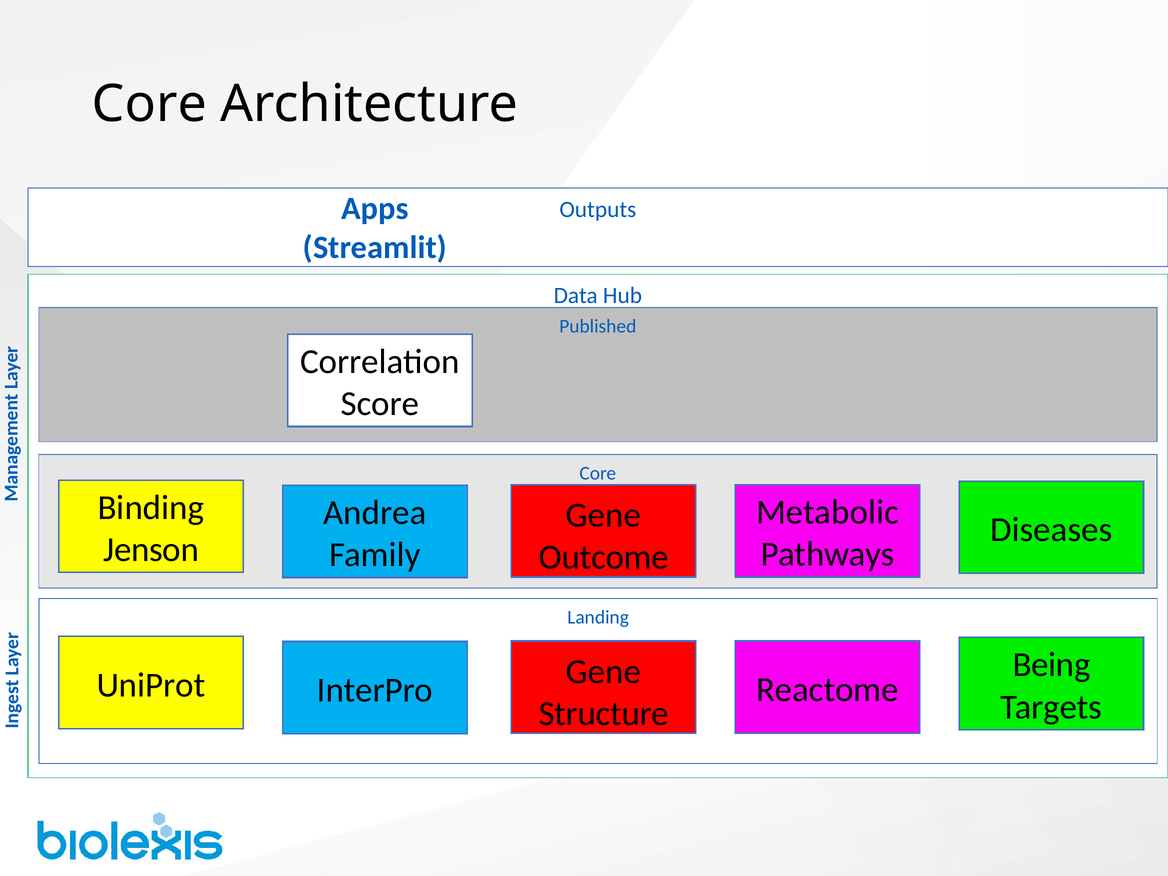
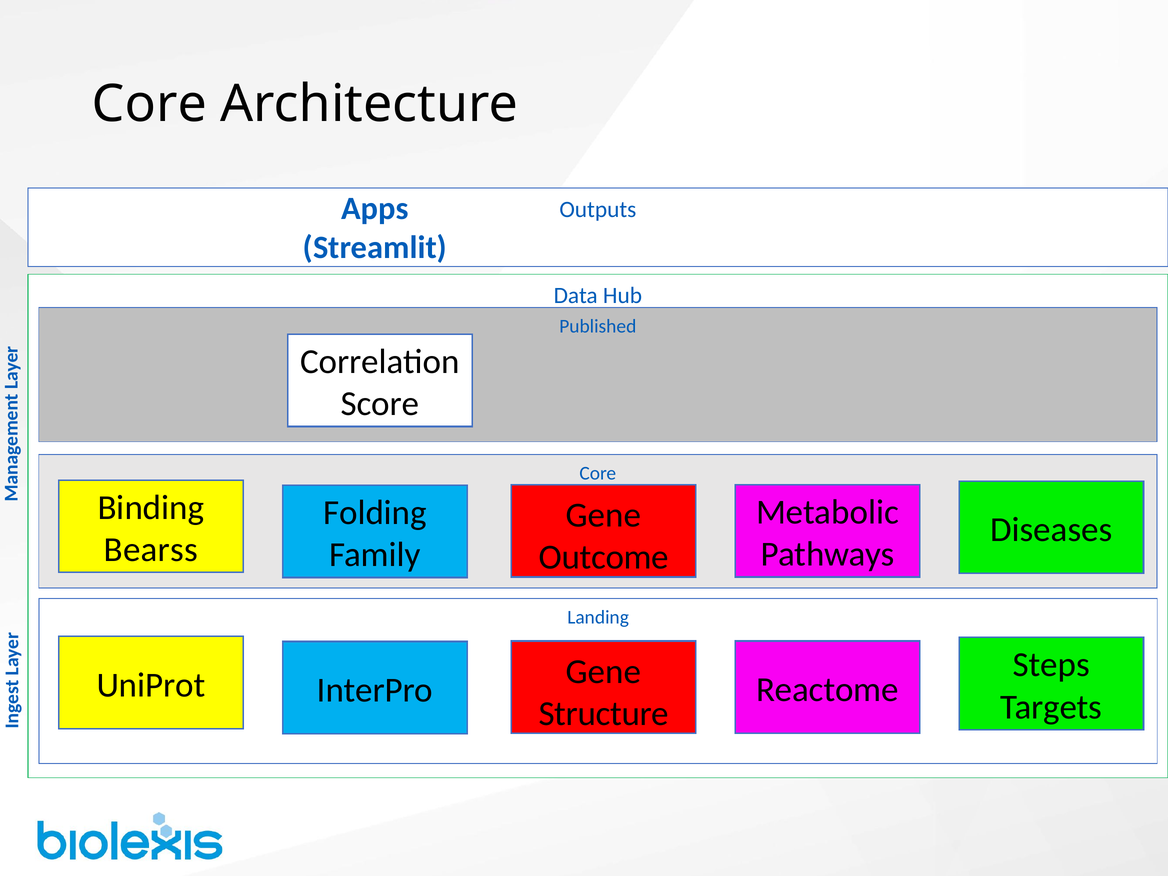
Andrea: Andrea -> Folding
Jenson: Jenson -> Bearss
Being: Being -> Steps
